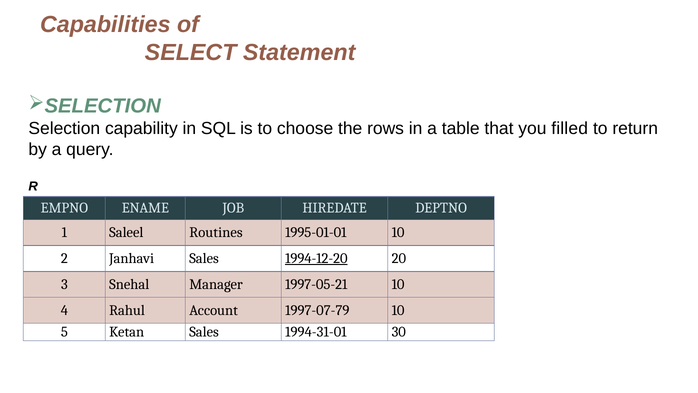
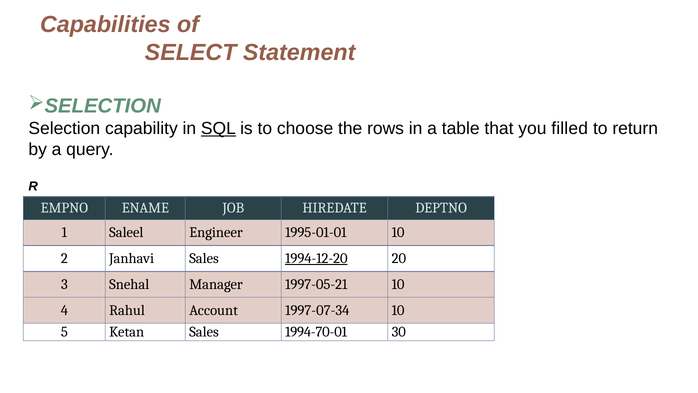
SQL underline: none -> present
Routines: Routines -> Engineer
1997-07-79: 1997-07-79 -> 1997-07-34
1994-31-01: 1994-31-01 -> 1994-70-01
